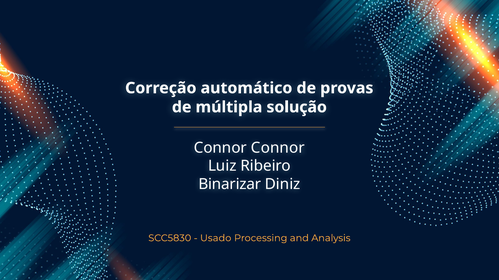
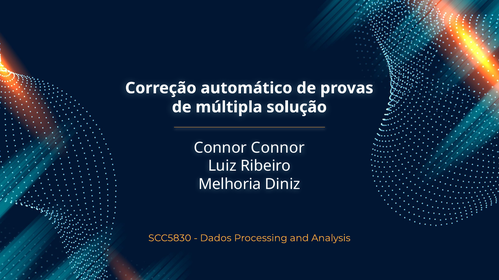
Binarizar: Binarizar -> Melhoria
Usado: Usado -> Dados
